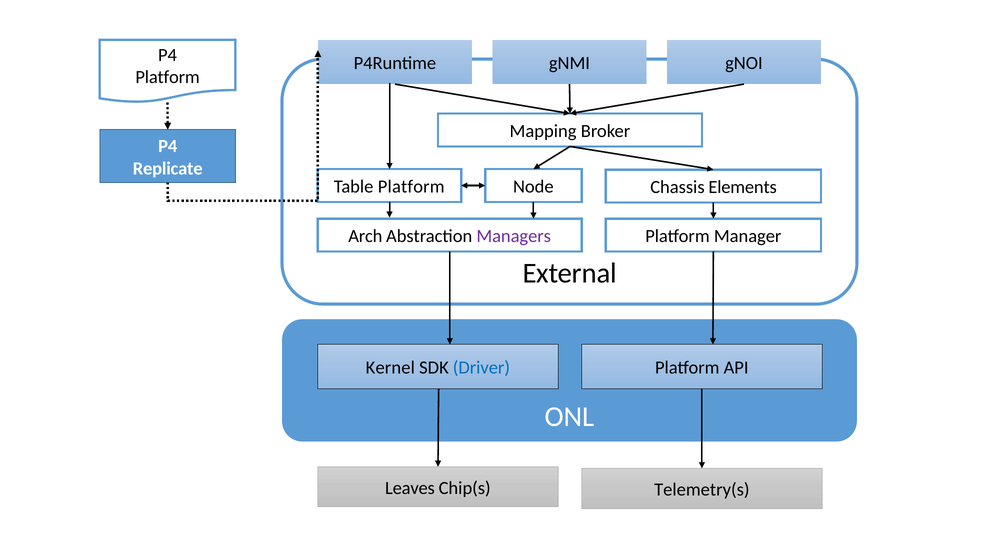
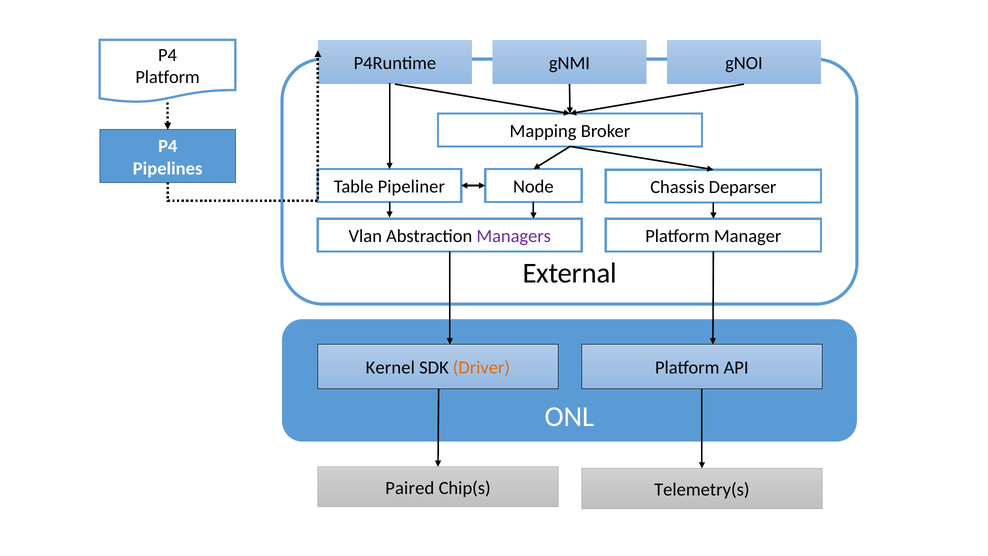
Replicate: Replicate -> Pipelines
Table Platform: Platform -> Pipeliner
Elements: Elements -> Deparser
Arch: Arch -> Vlan
Driver colour: blue -> orange
Leaves: Leaves -> Paired
